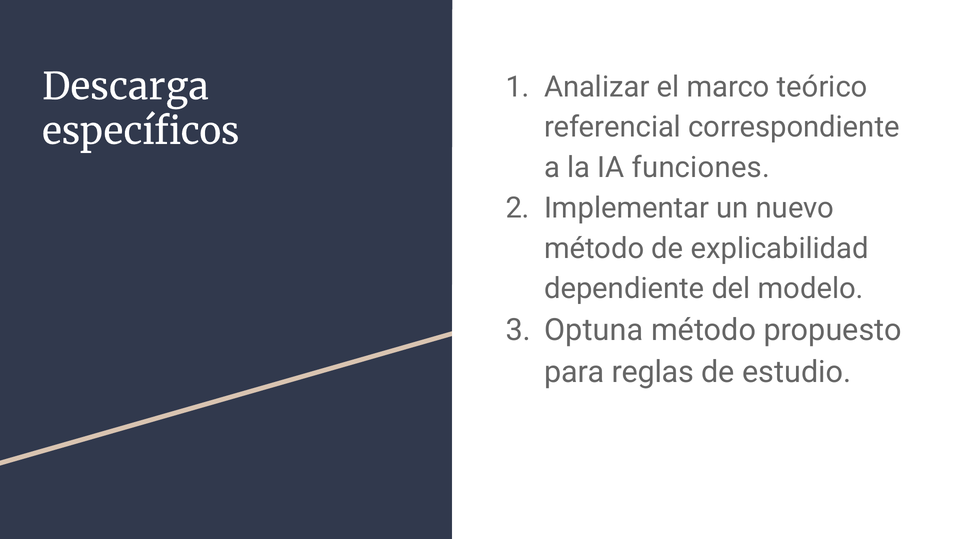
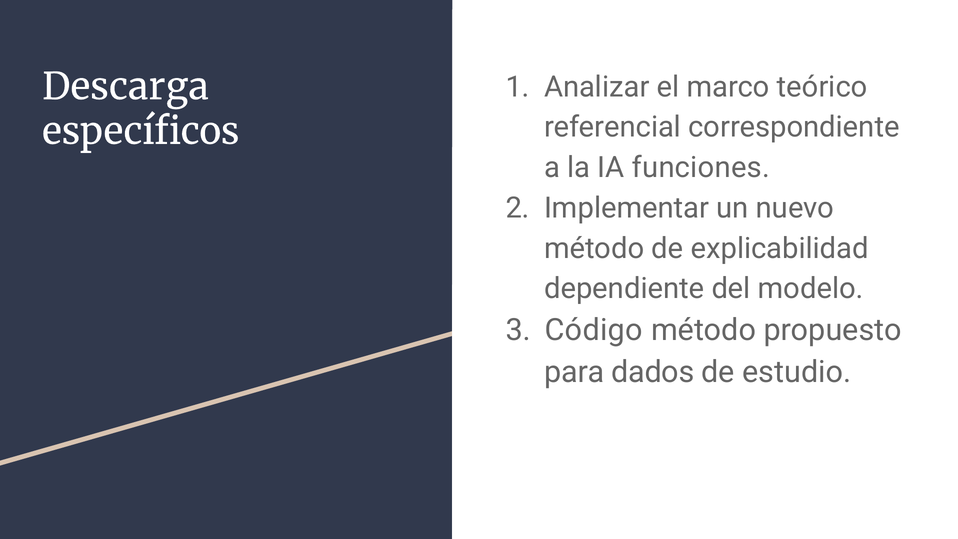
Optuna: Optuna -> Código
reglas: reglas -> dados
